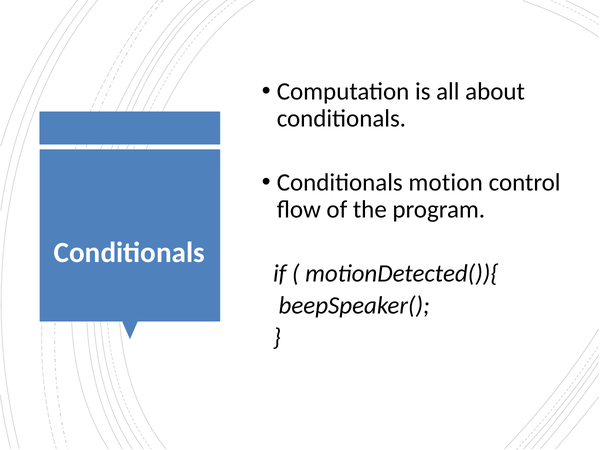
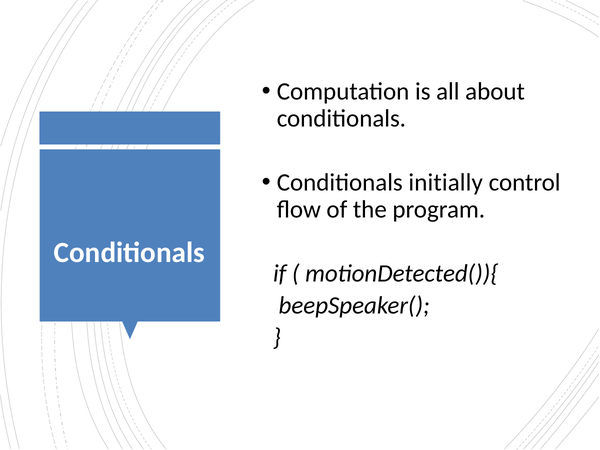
motion: motion -> initially
